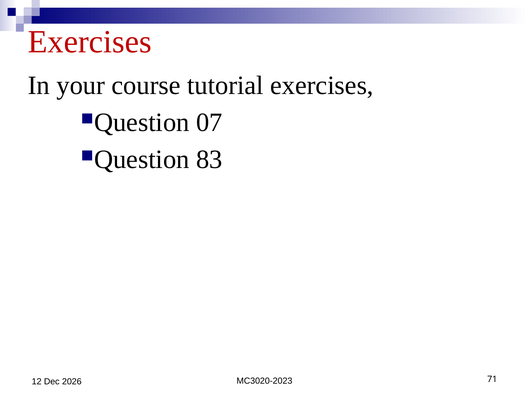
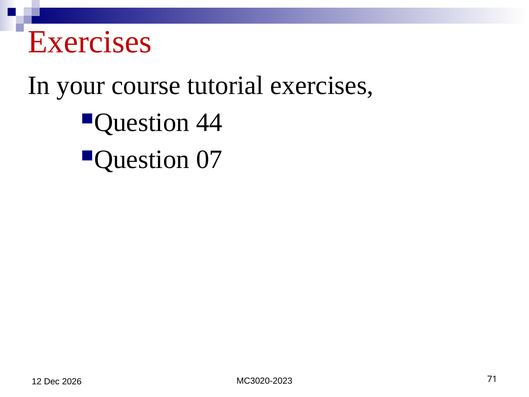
07: 07 -> 44
83: 83 -> 07
